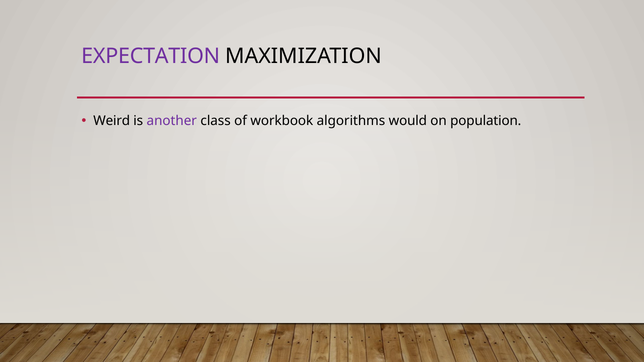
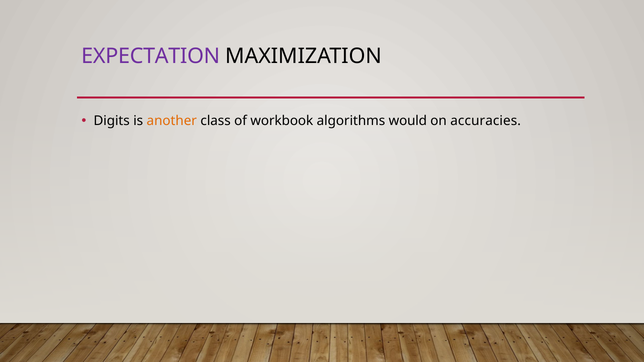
Weird: Weird -> Digits
another colour: purple -> orange
population: population -> accuracies
